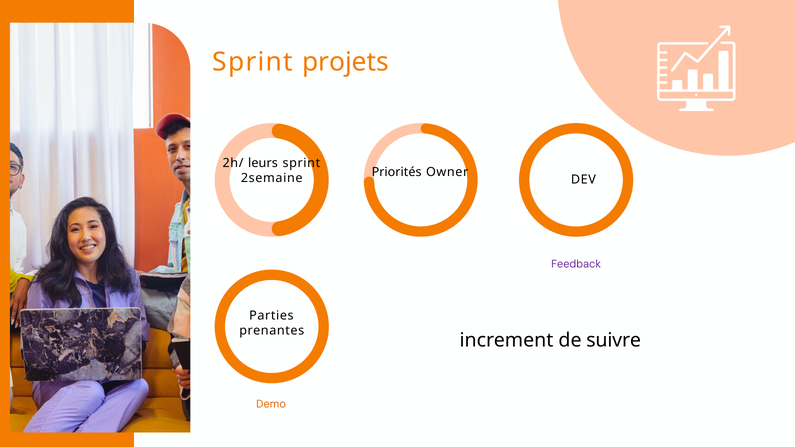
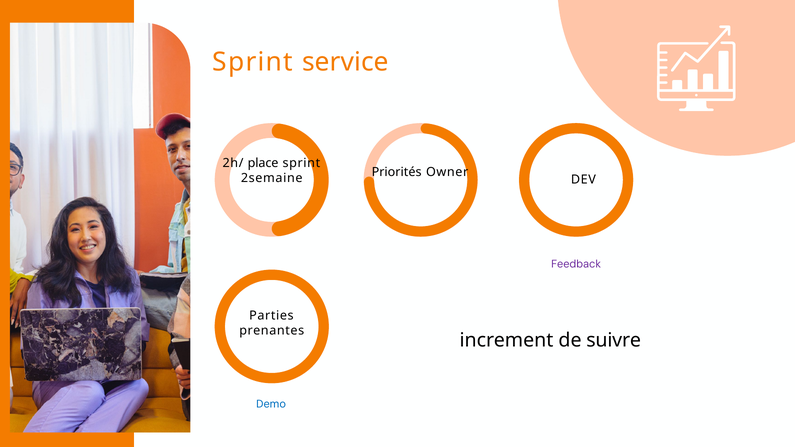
projets: projets -> service
leurs: leurs -> place
Demo colour: orange -> blue
